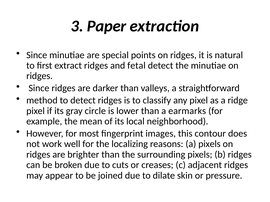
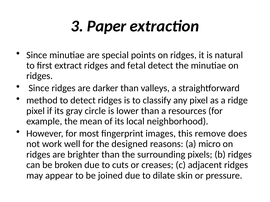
earmarks: earmarks -> resources
contour: contour -> remove
localizing: localizing -> designed
a pixels: pixels -> micro
